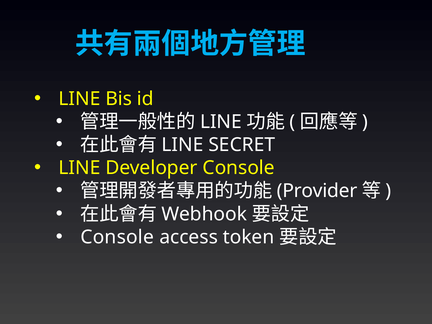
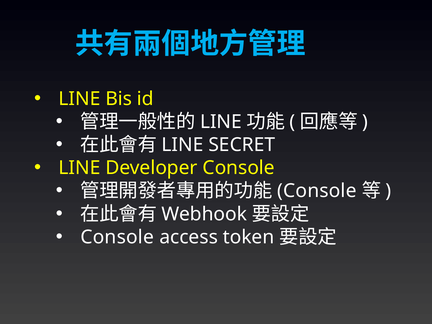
Provider at (317, 191): Provider -> Console
